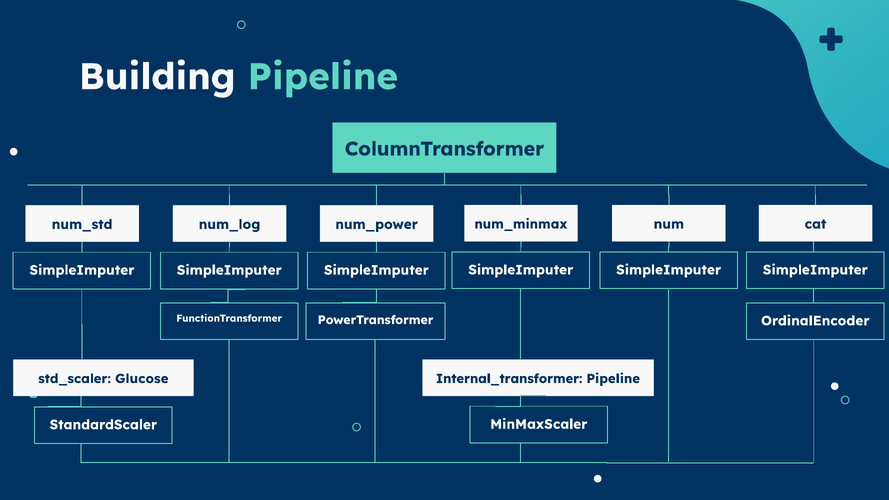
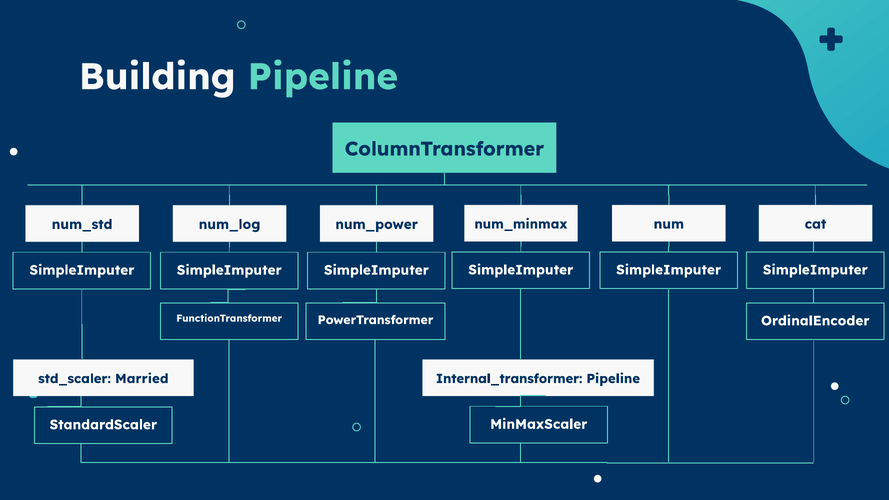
Glucose: Glucose -> Married
